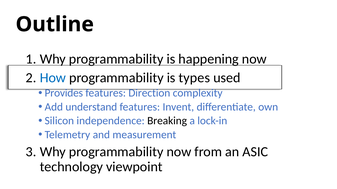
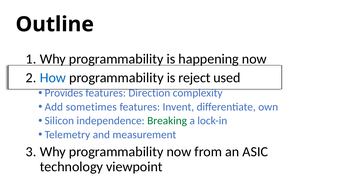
types: types -> reject
understand: understand -> sometimes
Breaking colour: black -> green
